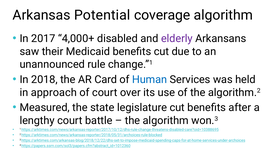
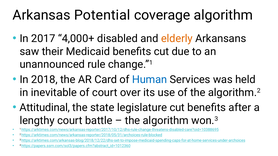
elderly colour: purple -> orange
approach: approach -> inevitable
Measured: Measured -> Attitudinal
